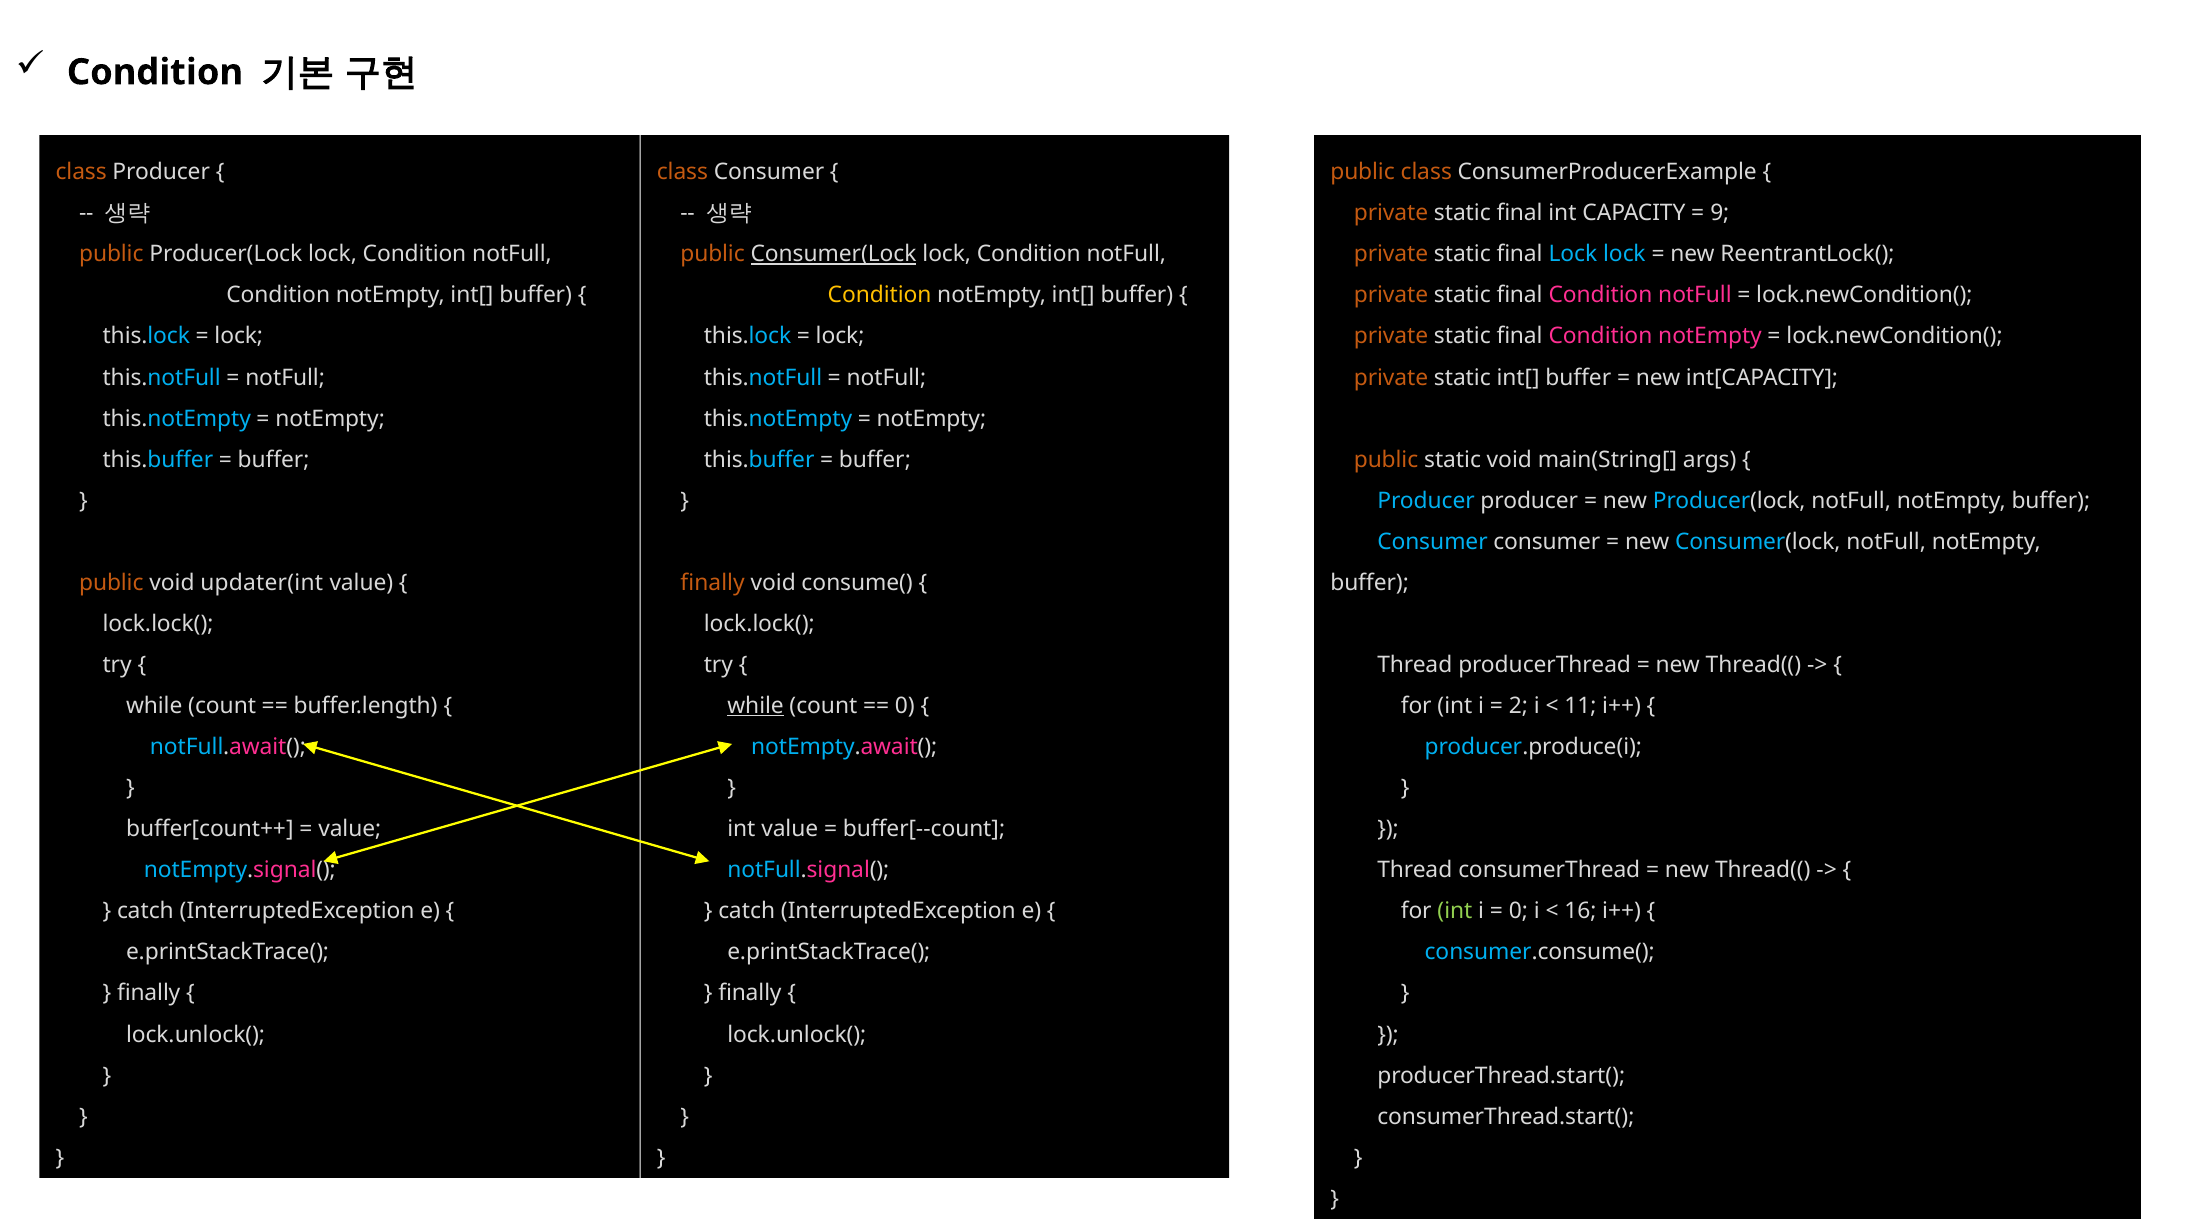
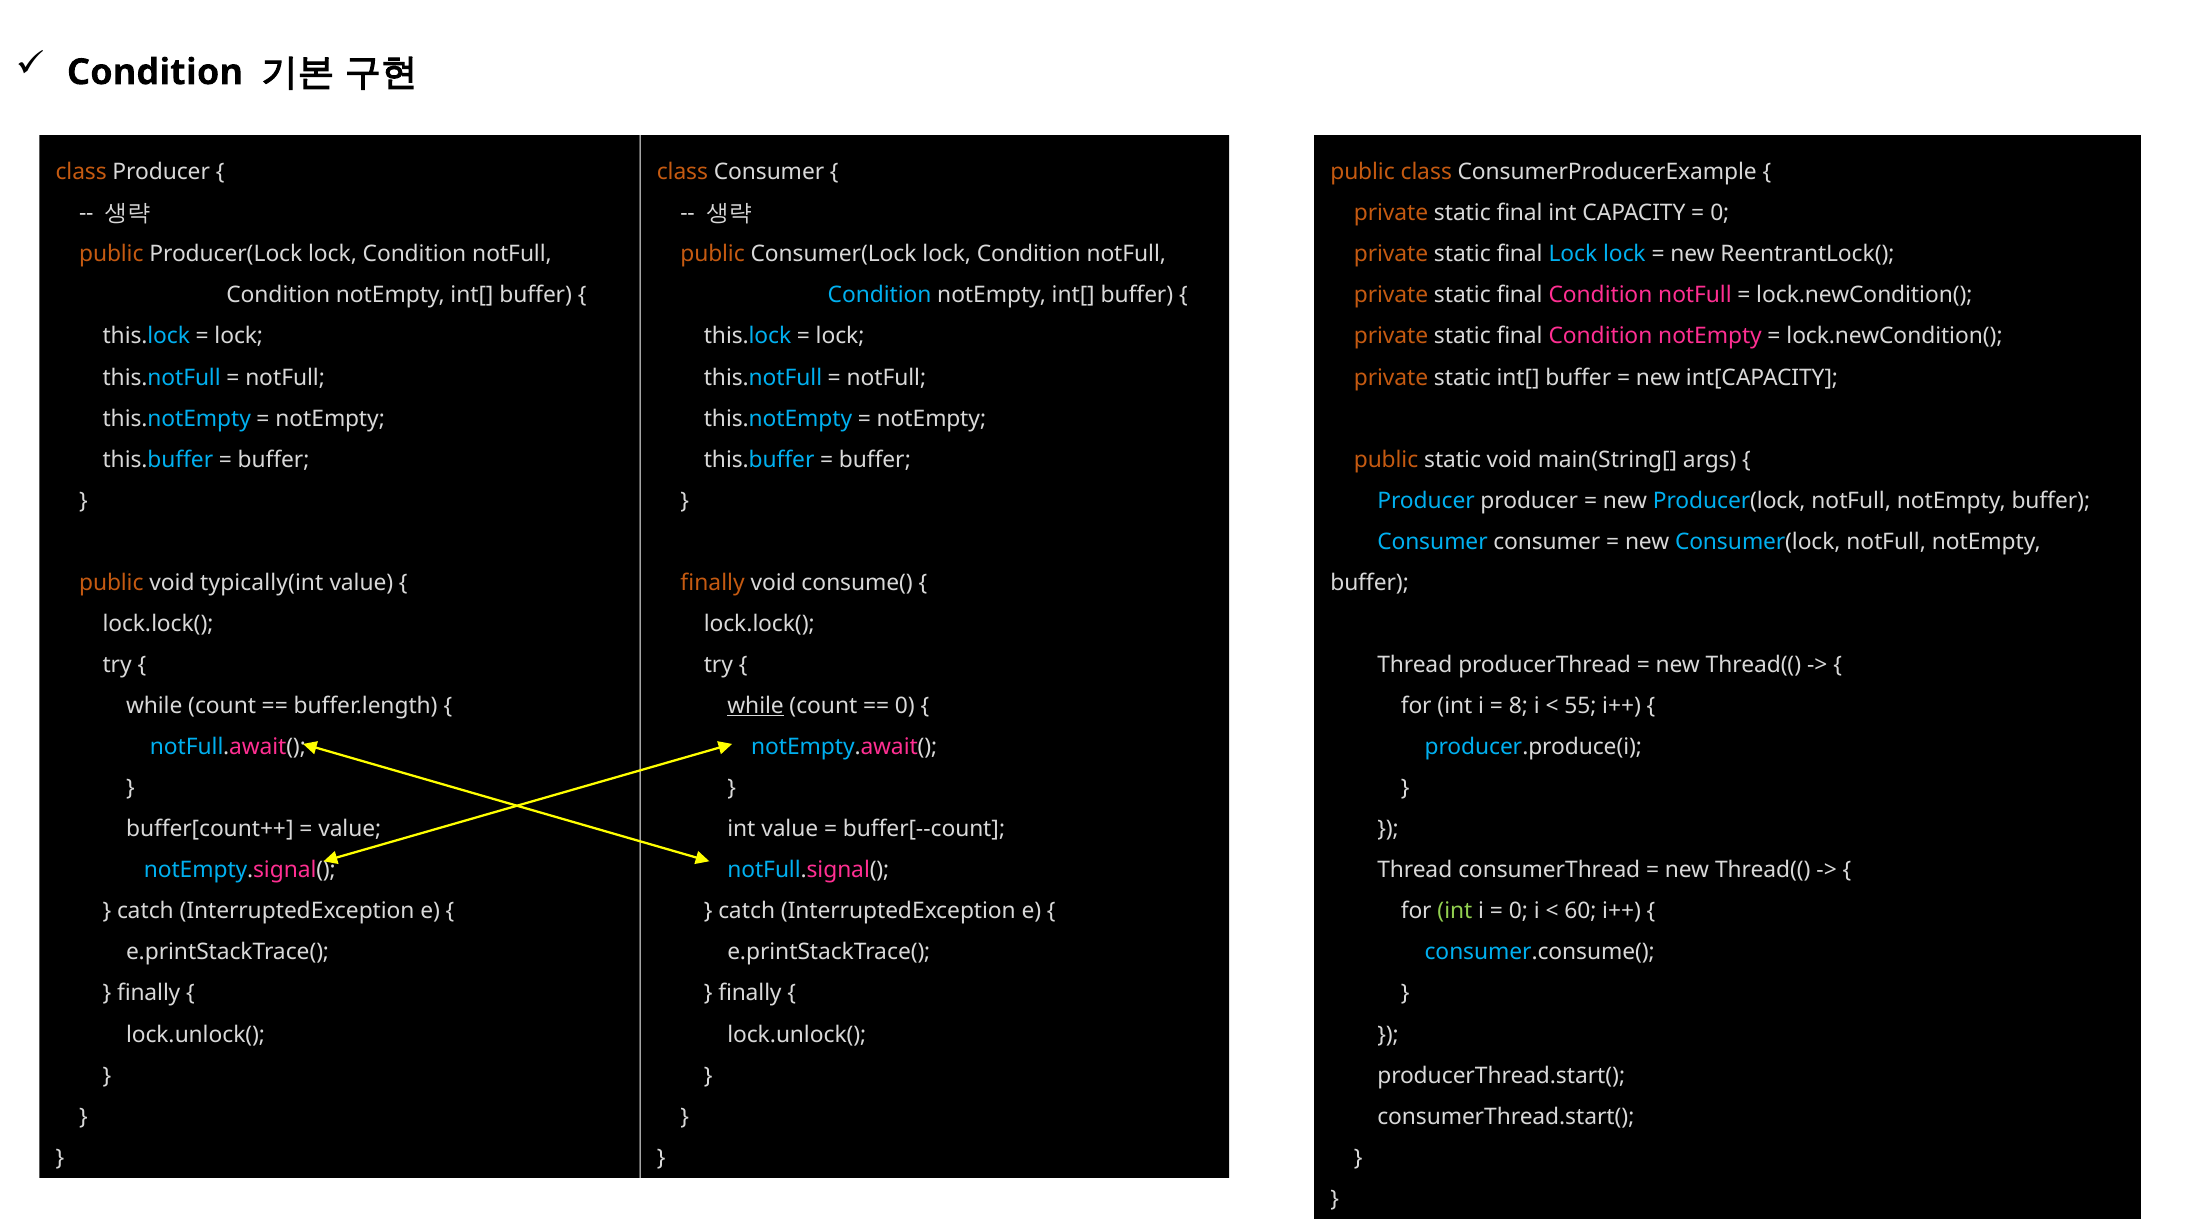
9 at (1720, 213): 9 -> 0
Consumer(Lock at (834, 254) underline: present -> none
Condition at (880, 295) colour: yellow -> light blue
updater(int: updater(int -> typically(int
2: 2 -> 8
11: 11 -> 55
16: 16 -> 60
